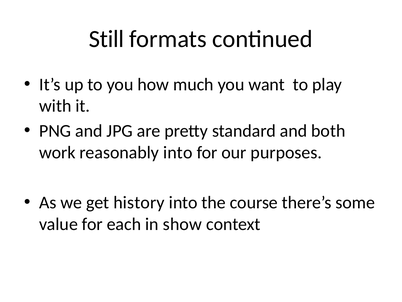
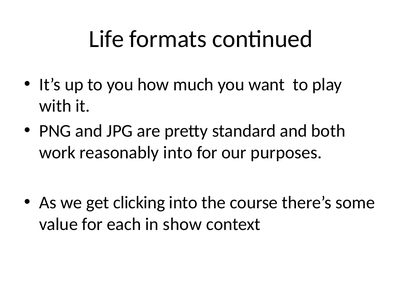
Still: Still -> Life
history: history -> clicking
